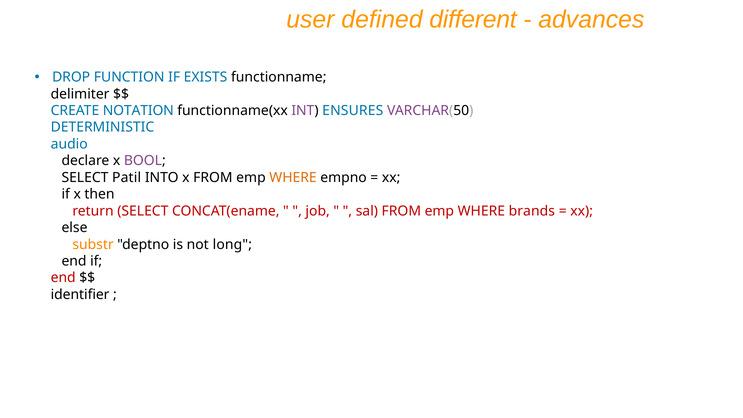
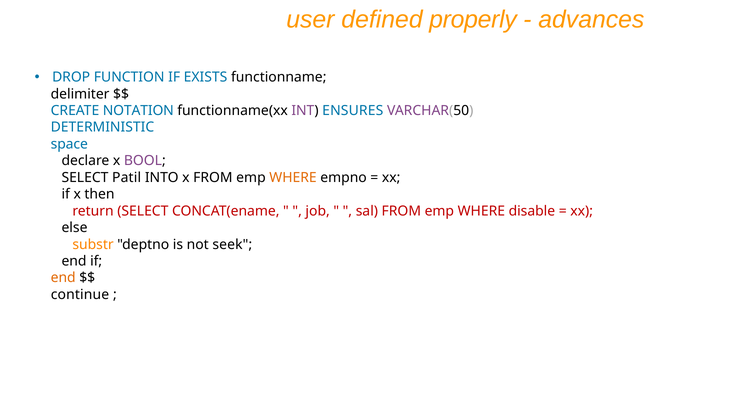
different: different -> properly
audio: audio -> space
brands: brands -> disable
long: long -> seek
end at (63, 278) colour: red -> orange
identifier: identifier -> continue
